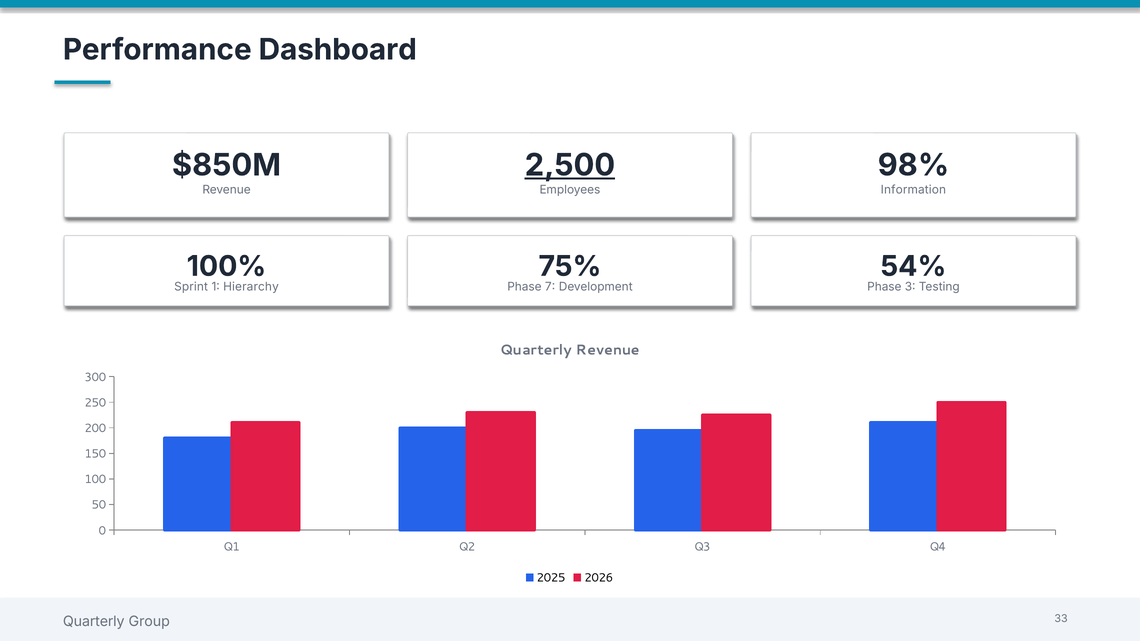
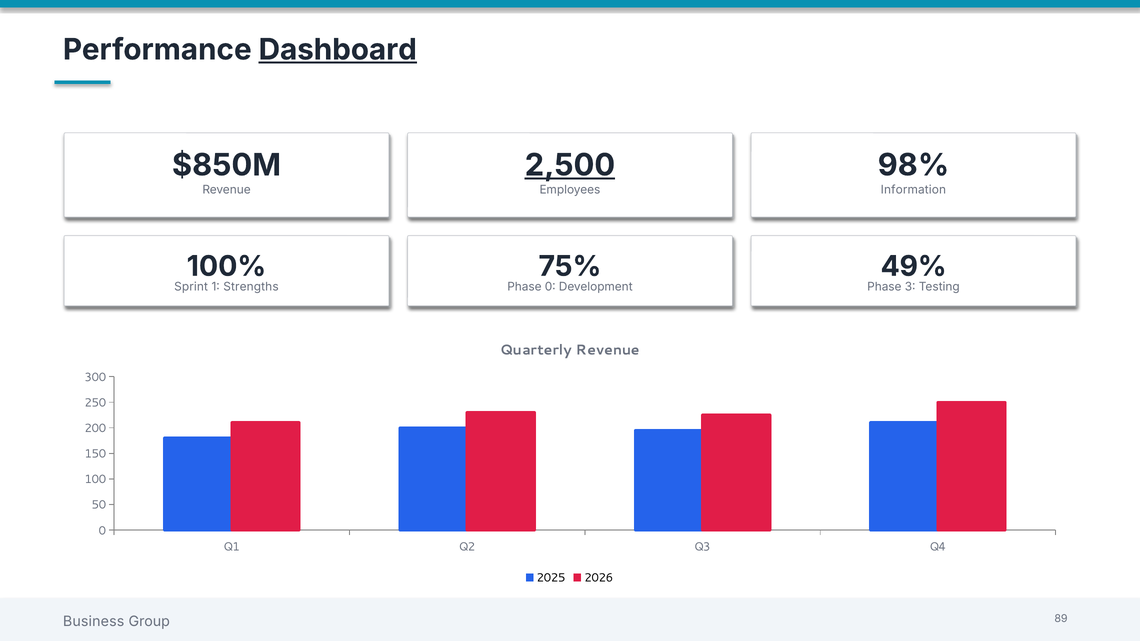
Dashboard underline: none -> present
54%: 54% -> 49%
Hierarchy: Hierarchy -> Strengths
Phase 7: 7 -> 0
Quarterly at (94, 622): Quarterly -> Business
33: 33 -> 89
